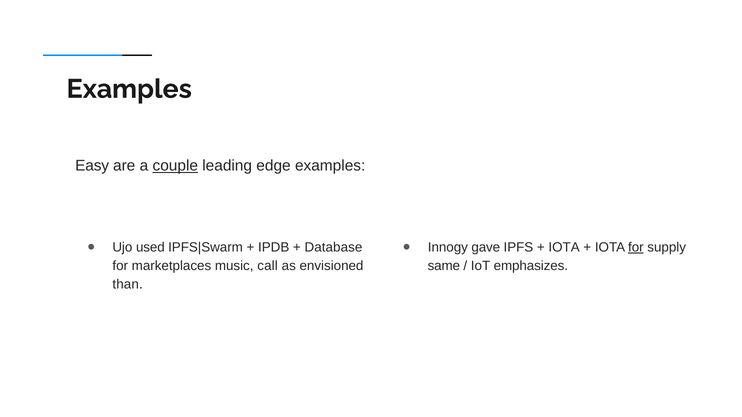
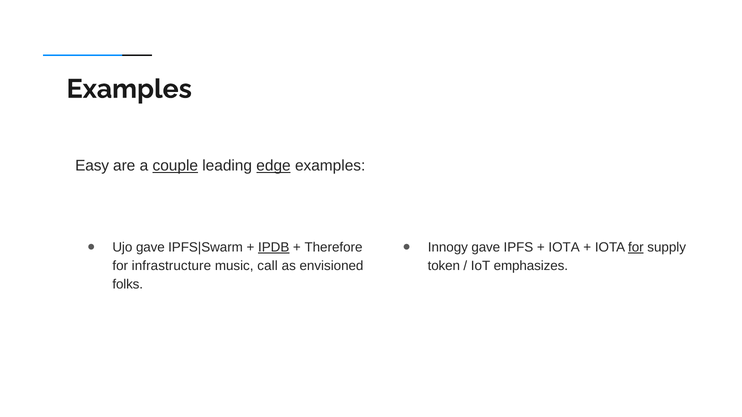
edge underline: none -> present
Ujo used: used -> gave
IPDB underline: none -> present
Database: Database -> Therefore
marketplaces: marketplaces -> infrastructure
same: same -> token
than: than -> folks
